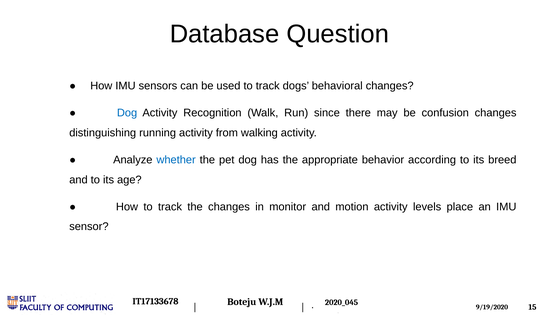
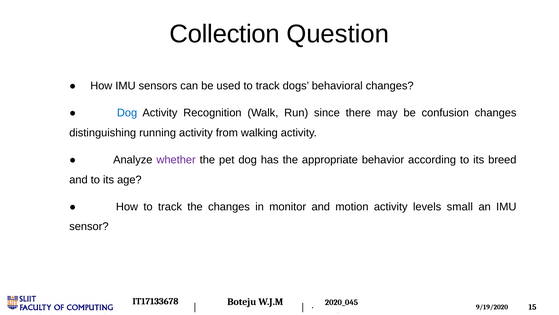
Database: Database -> Collection
whether colour: blue -> purple
place: place -> small
